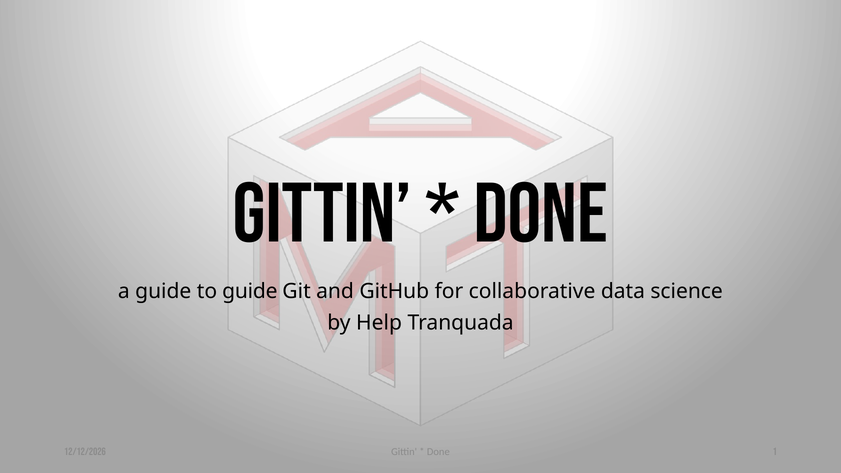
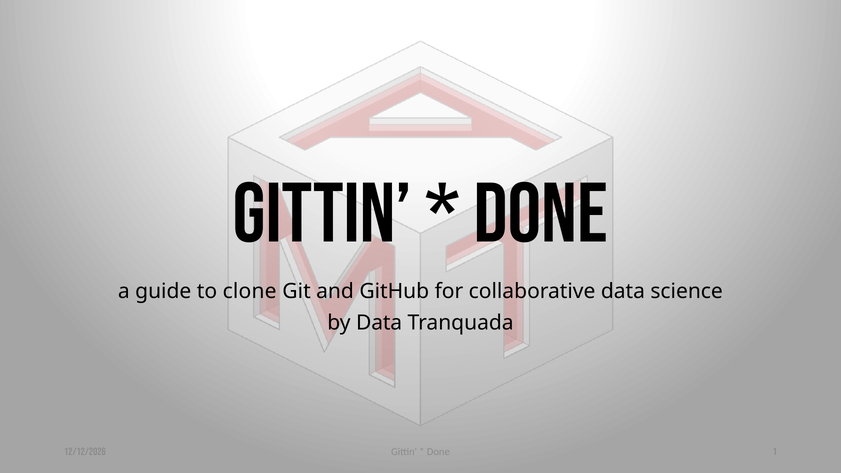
to guide: guide -> clone
by Help: Help -> Data
